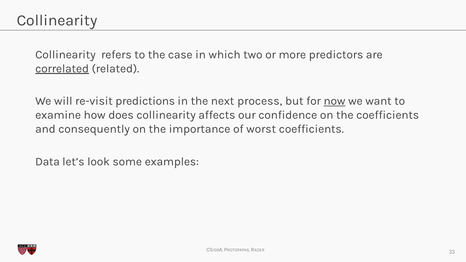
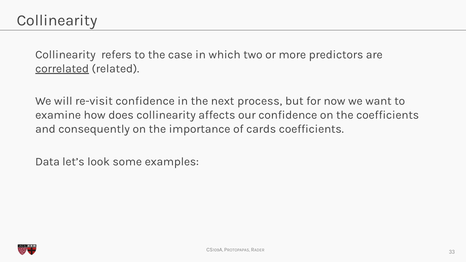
re-visit predictions: predictions -> confidence
now underline: present -> none
worst: worst -> cards
